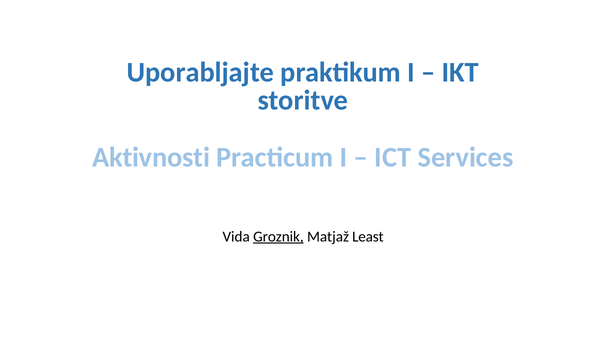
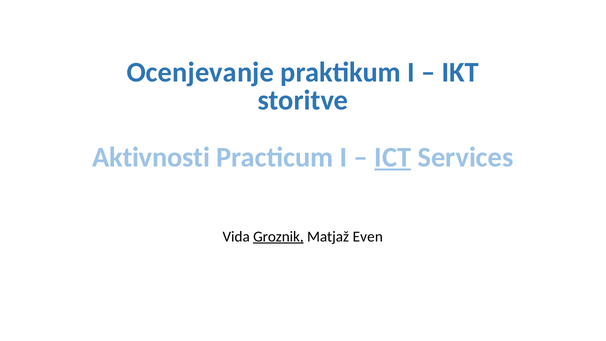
Uporabljajte: Uporabljajte -> Ocenjevanje
ICT underline: none -> present
Least: Least -> Even
